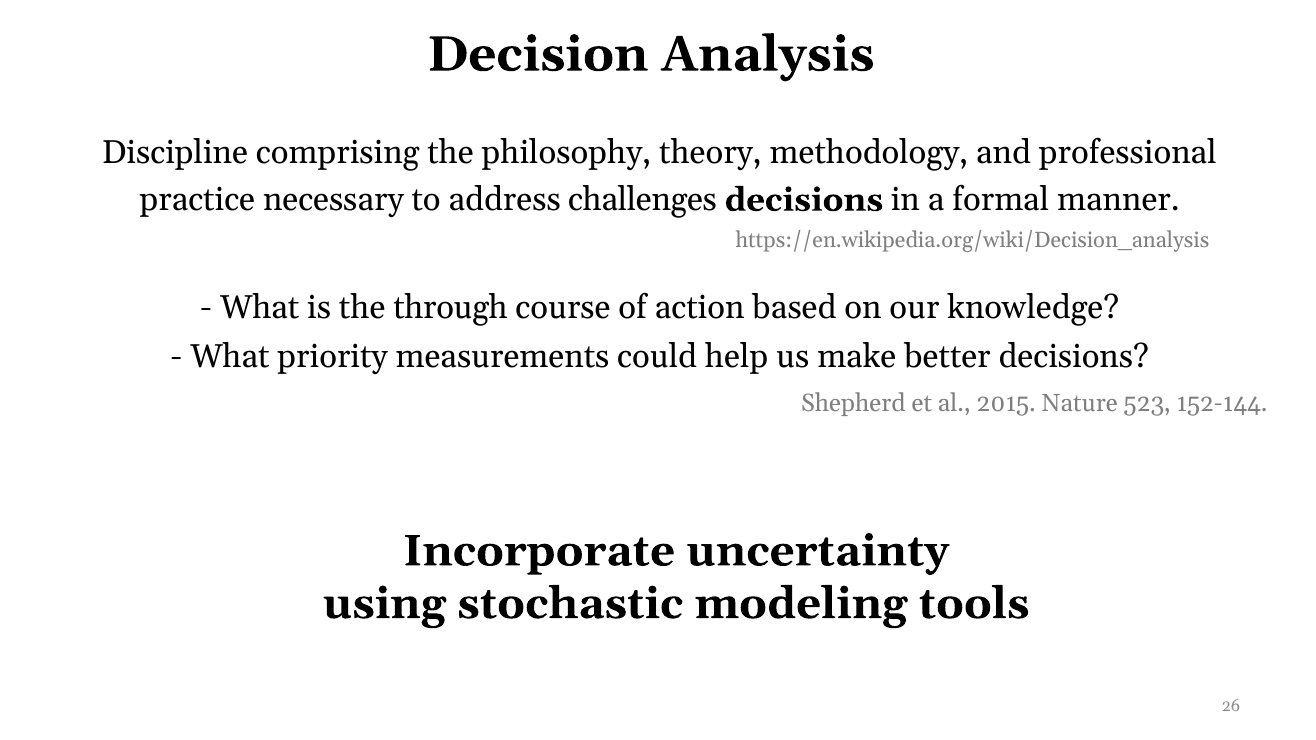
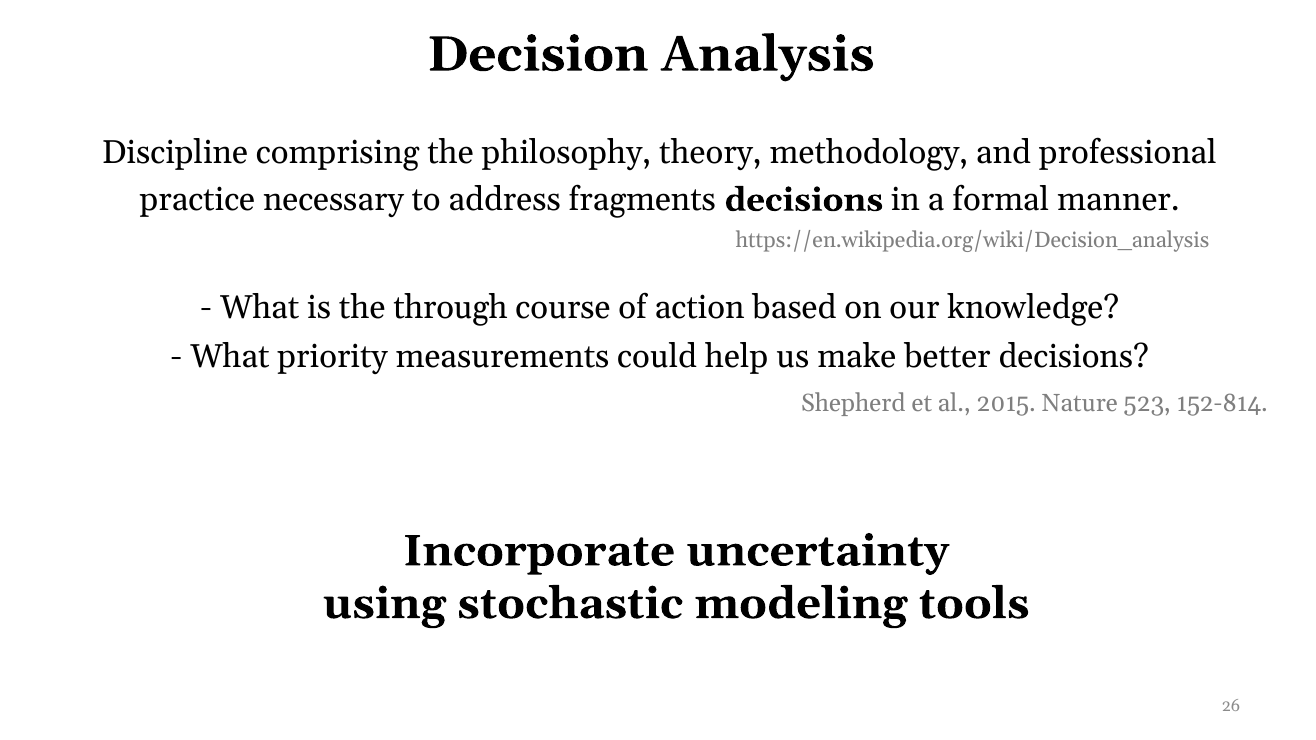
challenges: challenges -> fragments
152-144: 152-144 -> 152-814
